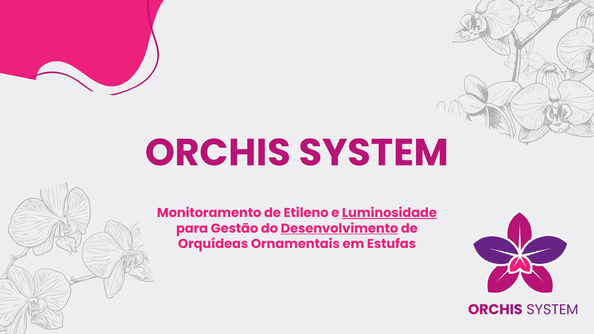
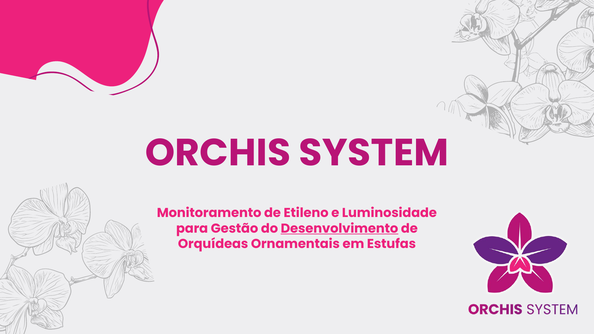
Luminosidade underline: present -> none
